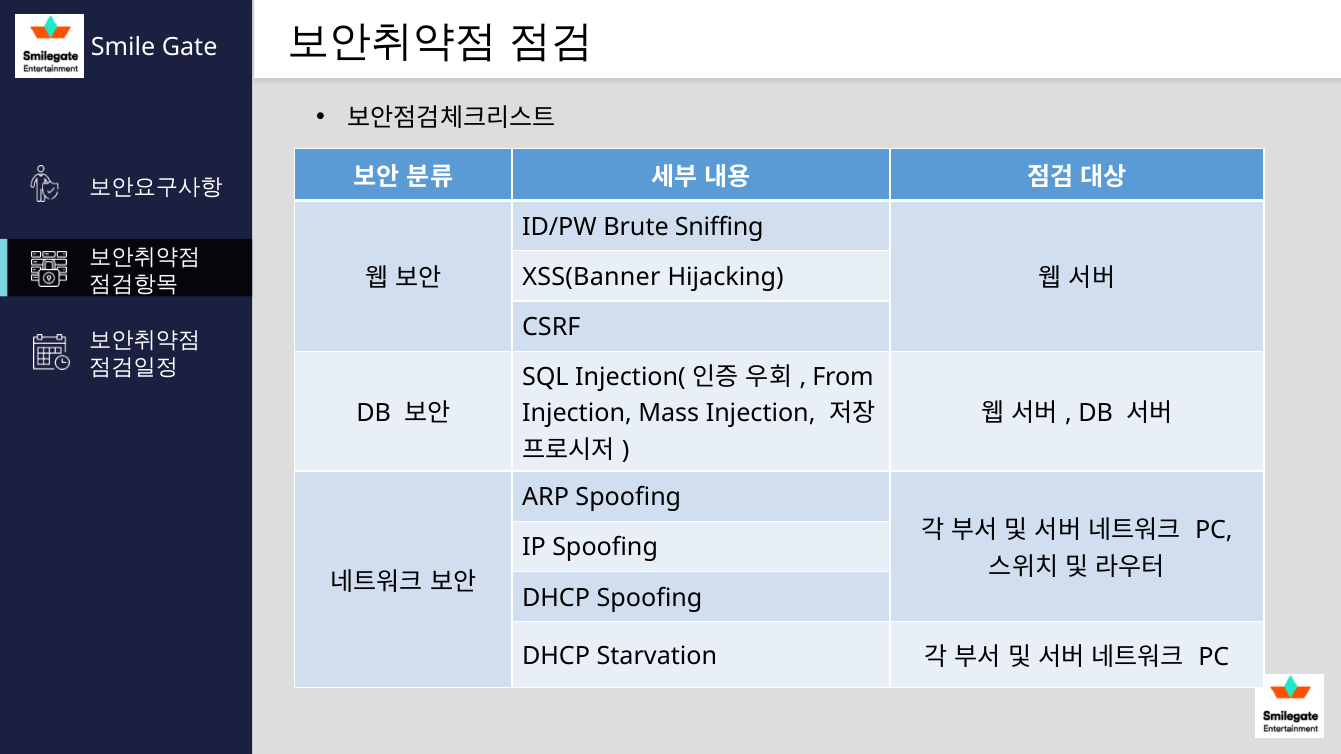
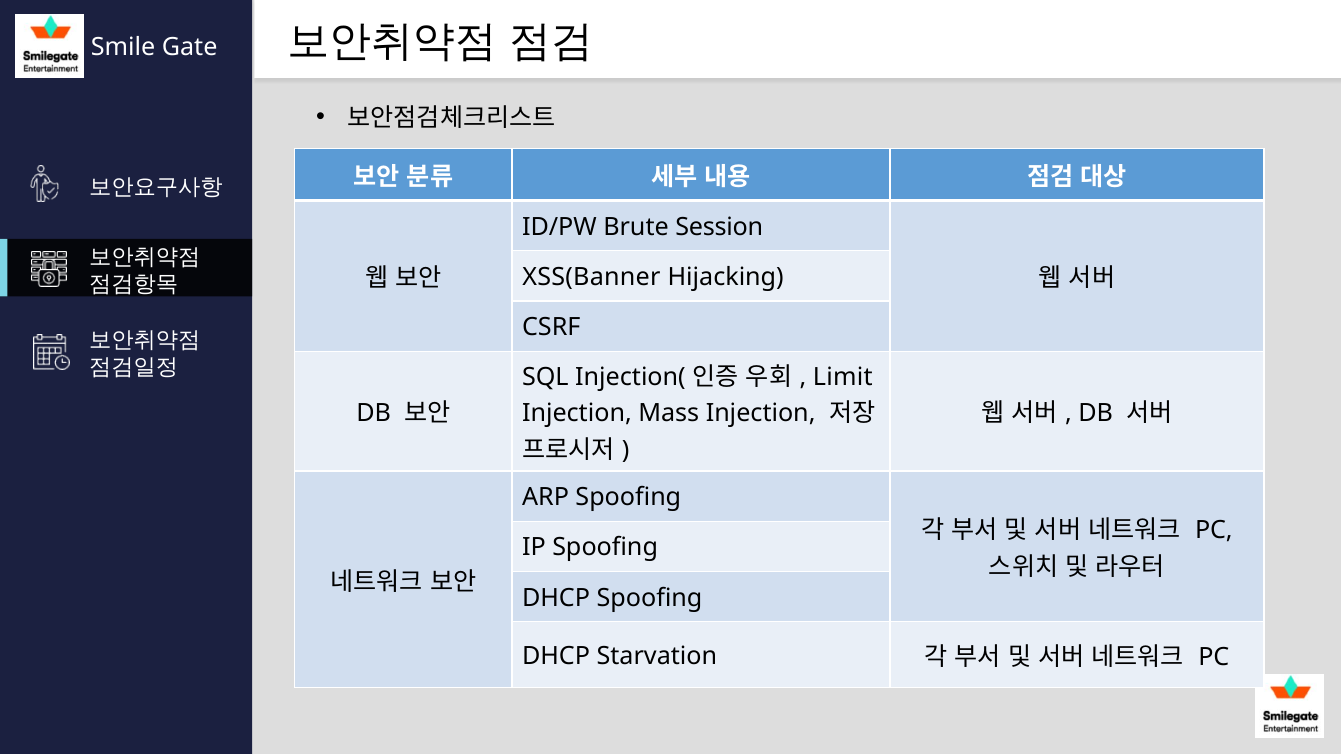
Sniffing: Sniffing -> Session
From: From -> Limit
